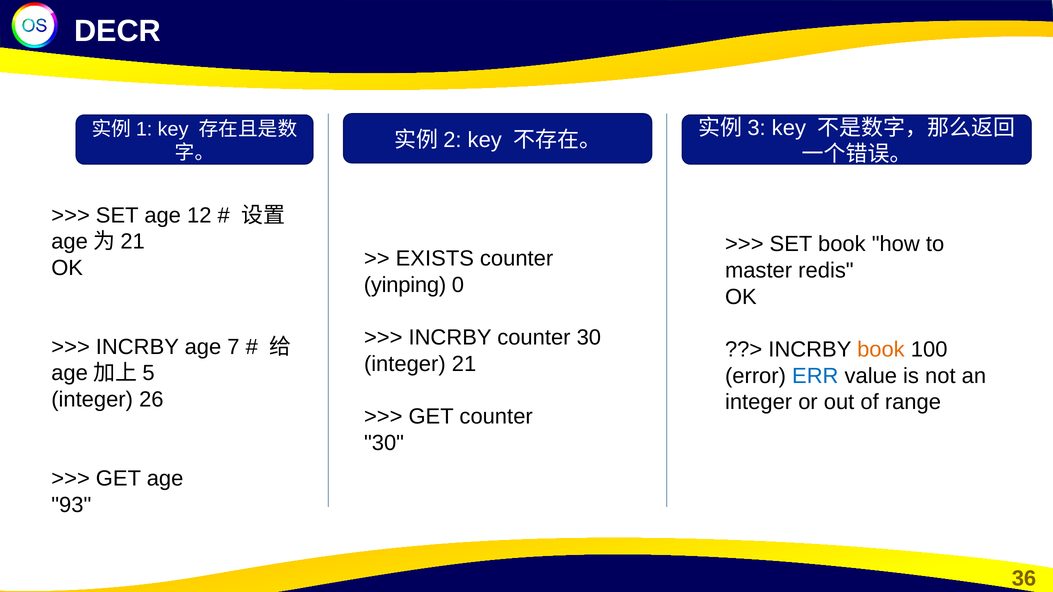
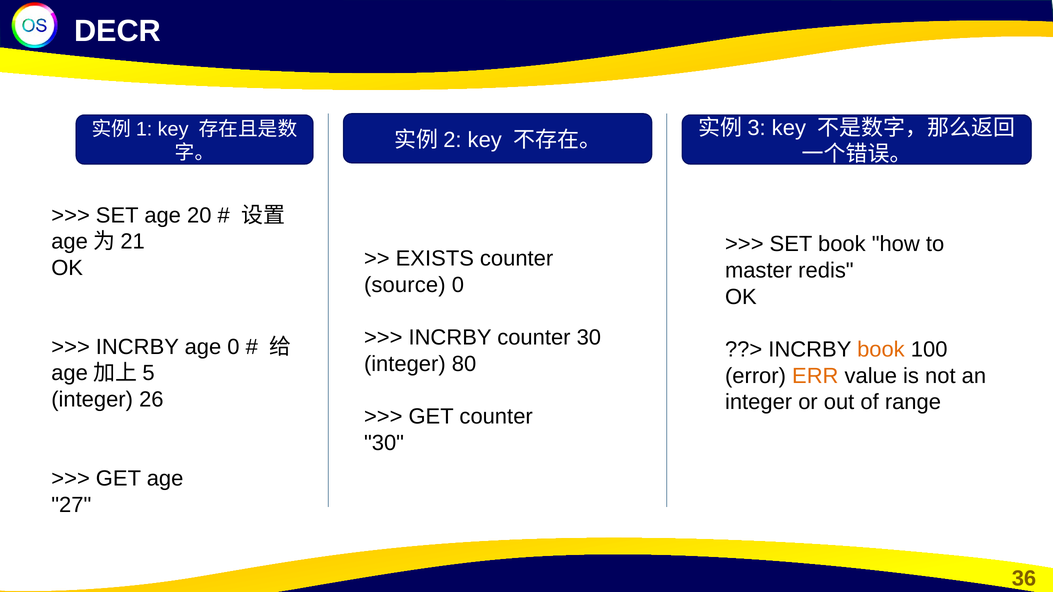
12: 12 -> 20
yinping: yinping -> source
age 7: 7 -> 0
21: 21 -> 80
ERR colour: blue -> orange
93: 93 -> 27
